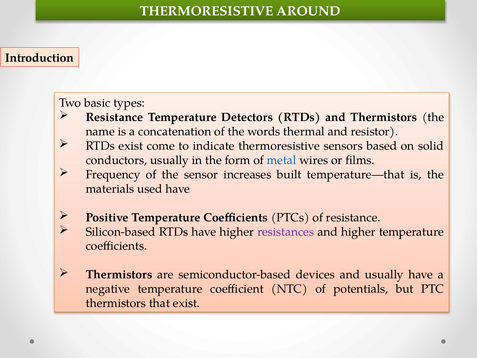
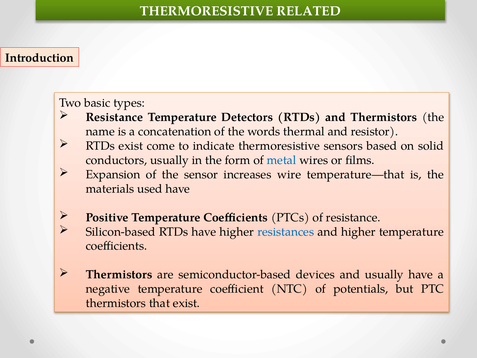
AROUND: AROUND -> RELATED
Frequency: Frequency -> Expansion
built: built -> wire
resistances colour: purple -> blue
